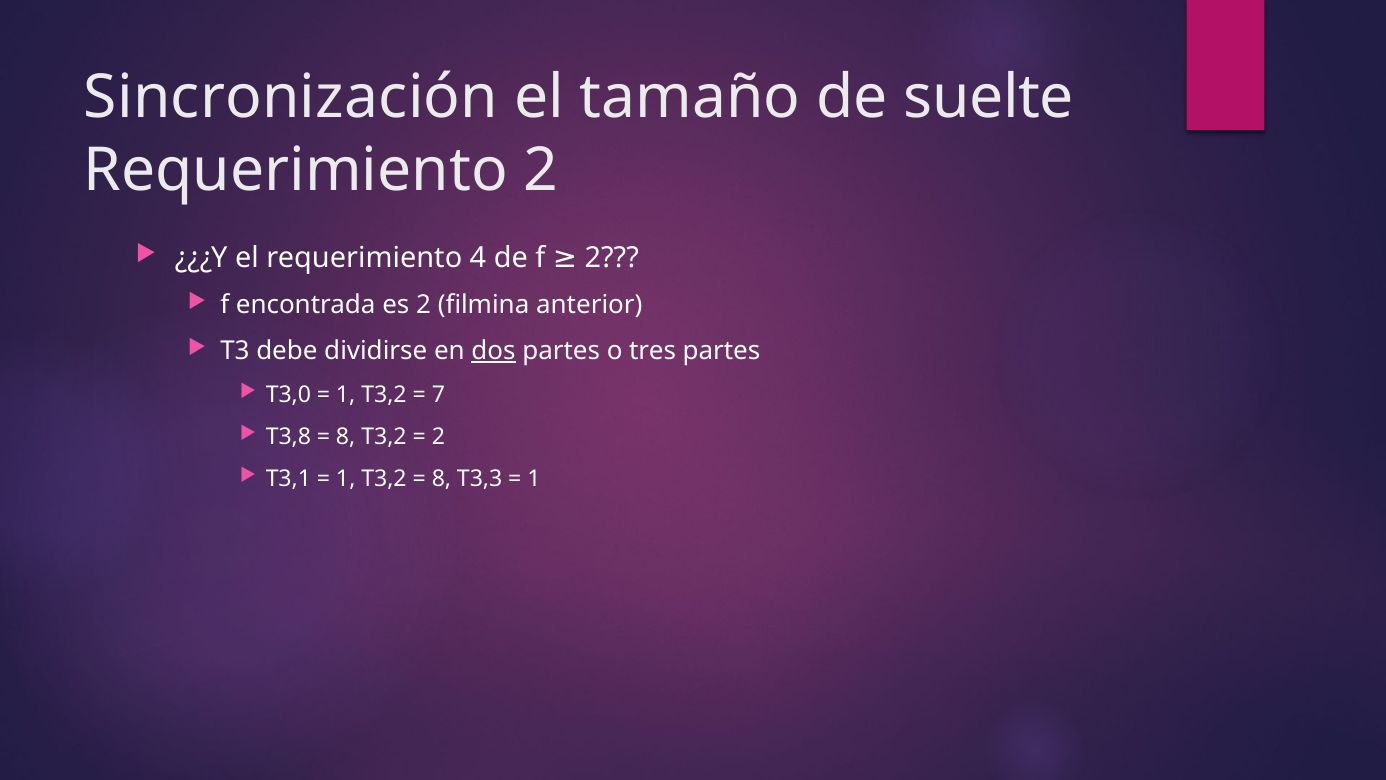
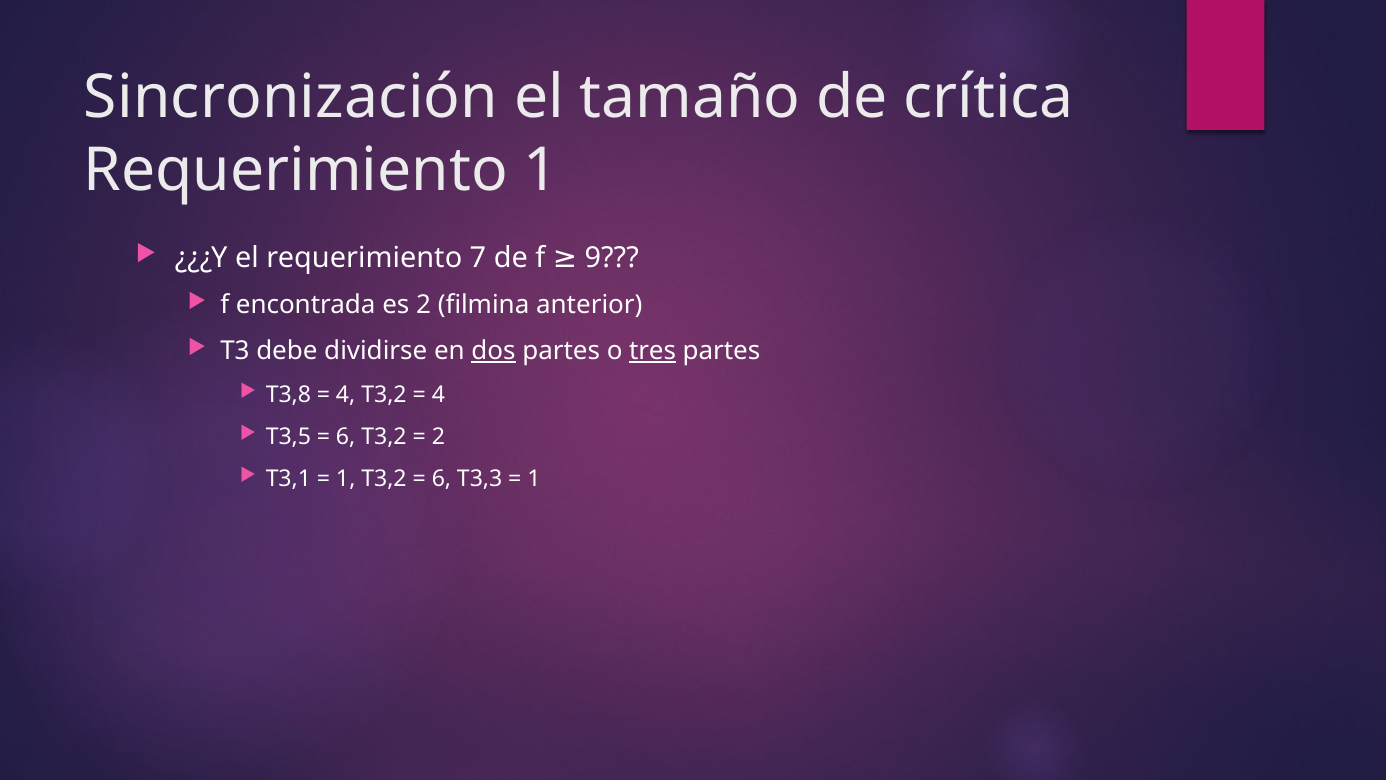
suelte: suelte -> crítica
Requerimiento 2: 2 -> 1
4: 4 -> 7
f 2: 2 -> 9
tres underline: none -> present
T3,0: T3,0 -> T3,8
1 at (346, 394): 1 -> 4
7 at (438, 394): 7 -> 4
T3,8: T3,8 -> T3,5
8 at (346, 437): 8 -> 6
8 at (441, 479): 8 -> 6
